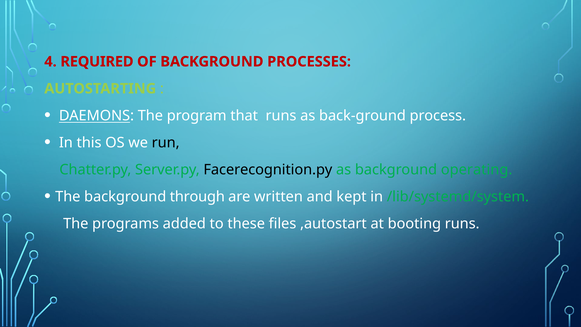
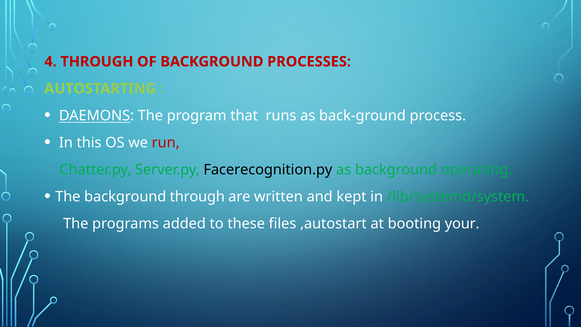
4 REQUIRED: REQUIRED -> THROUGH
run colour: black -> red
booting runs: runs -> your
